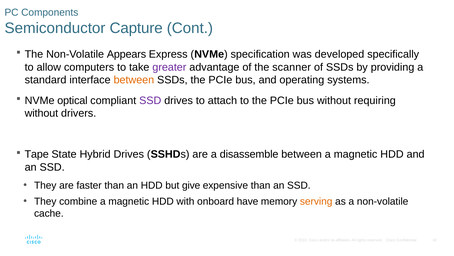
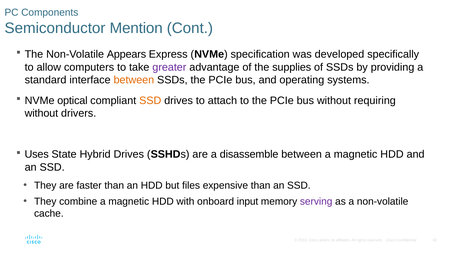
Capture: Capture -> Mention
scanner: scanner -> supplies
SSD at (150, 100) colour: purple -> orange
Tape: Tape -> Uses
give: give -> files
have: have -> input
serving colour: orange -> purple
